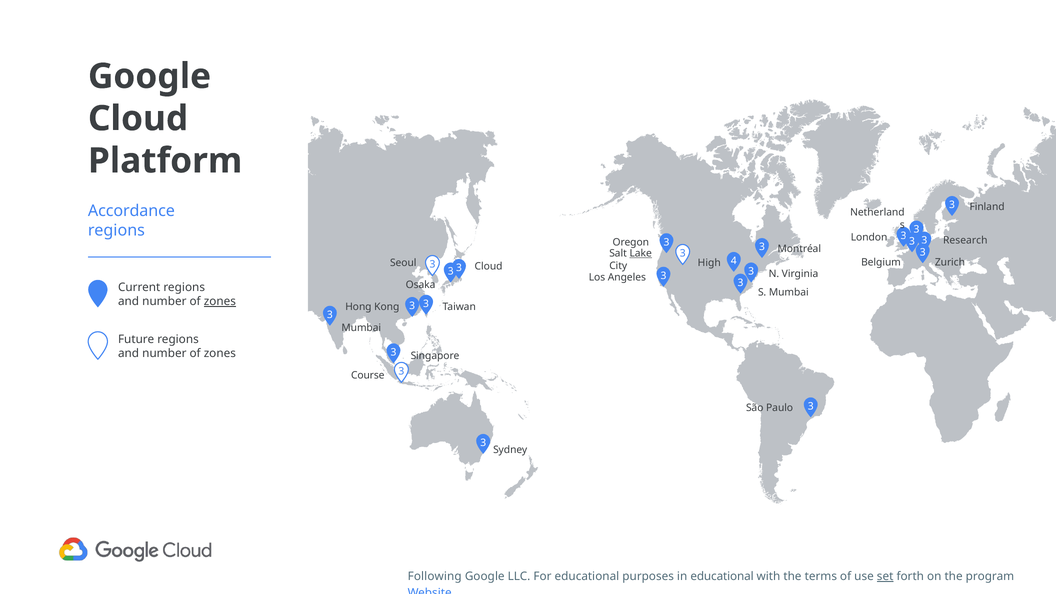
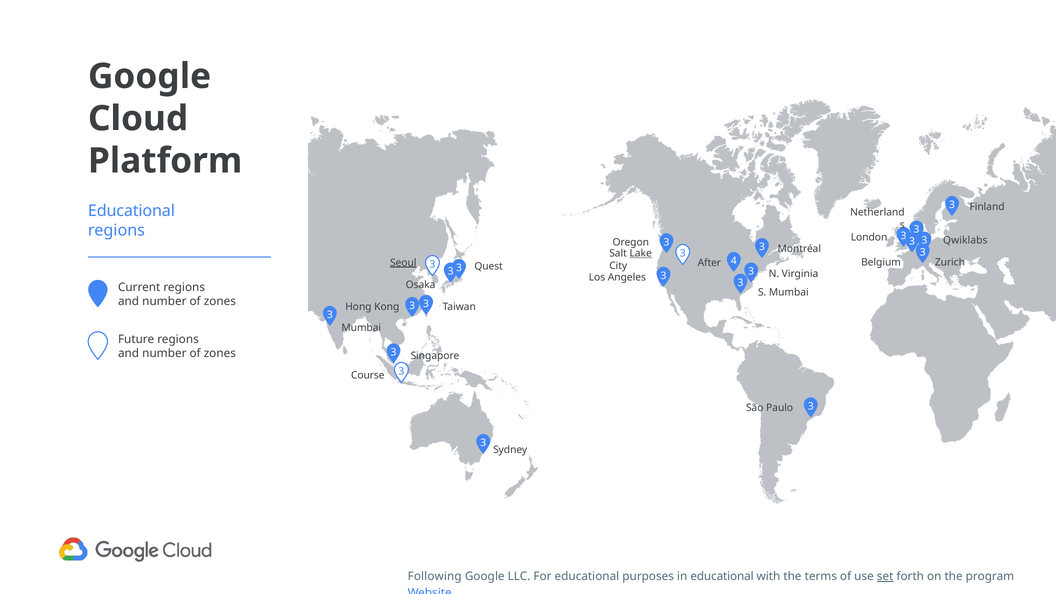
Accordance at (131, 211): Accordance -> Educational
Research: Research -> Qwiklabs
Seoul underline: none -> present
High: High -> After
Cloud at (489, 267): Cloud -> Quest
zones at (220, 301) underline: present -> none
